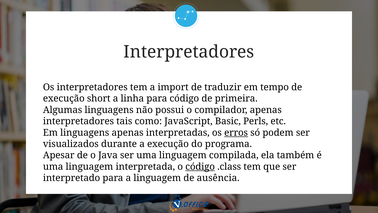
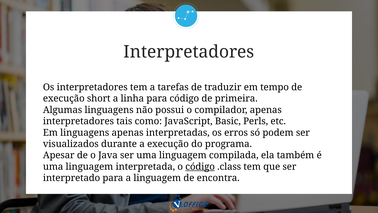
import: import -> tarefas
erros underline: present -> none
ausência: ausência -> encontra
